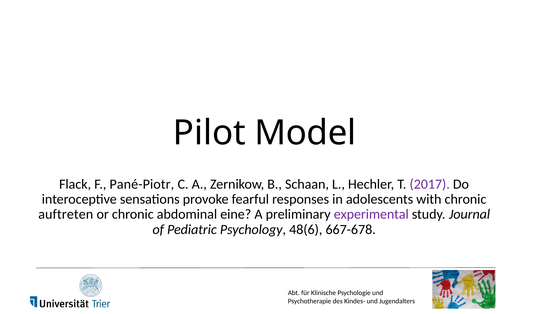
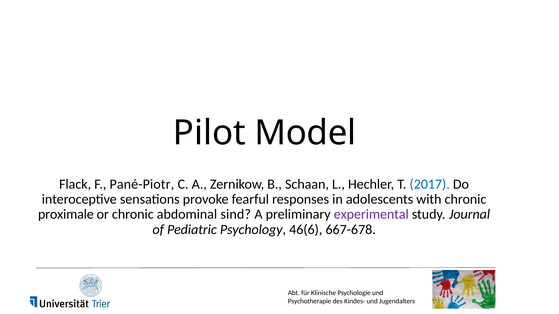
2017 colour: purple -> blue
auftreten: auftreten -> proximale
eine: eine -> sind
48(6: 48(6 -> 46(6
